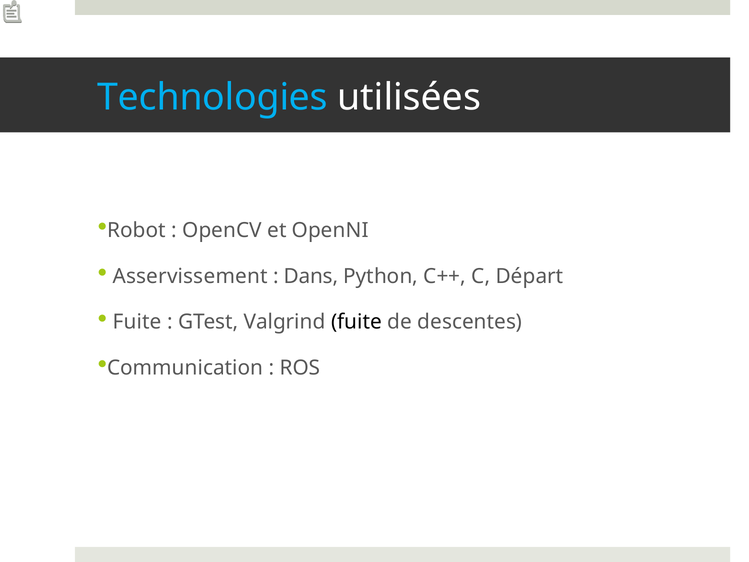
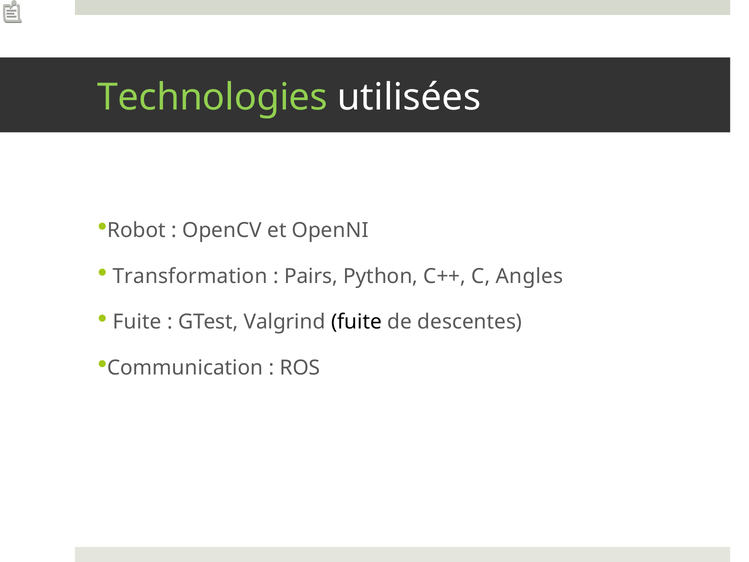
Technologies colour: light blue -> light green
Asservissement: Asservissement -> Transformation
Dans: Dans -> Pairs
Départ: Départ -> Angles
